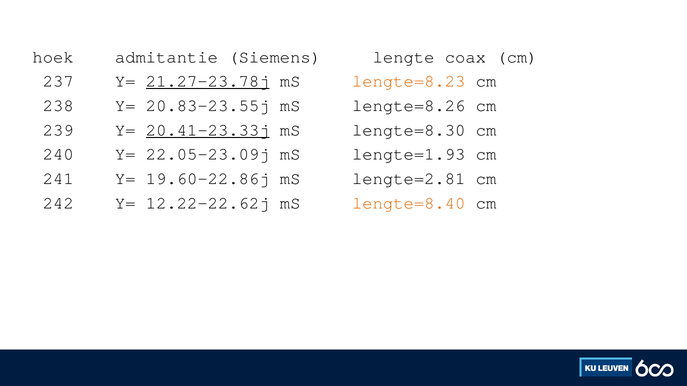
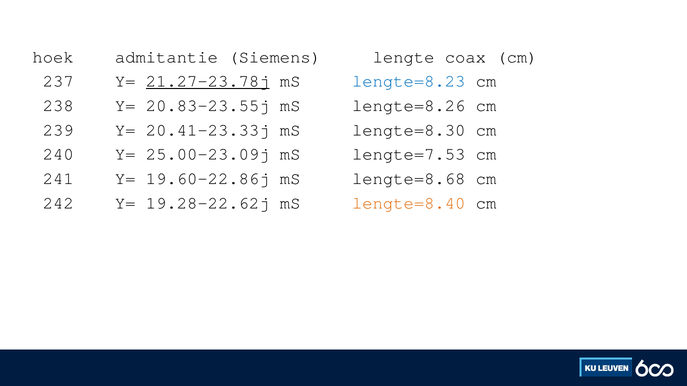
lengte=8.23 colour: orange -> blue
20.41-23.33j underline: present -> none
22.05-23.09j: 22.05-23.09j -> 25.00-23.09j
lengte=1.93: lengte=1.93 -> lengte=7.53
lengte=2.81: lengte=2.81 -> lengte=8.68
12.22-22.62j: 12.22-22.62j -> 19.28-22.62j
